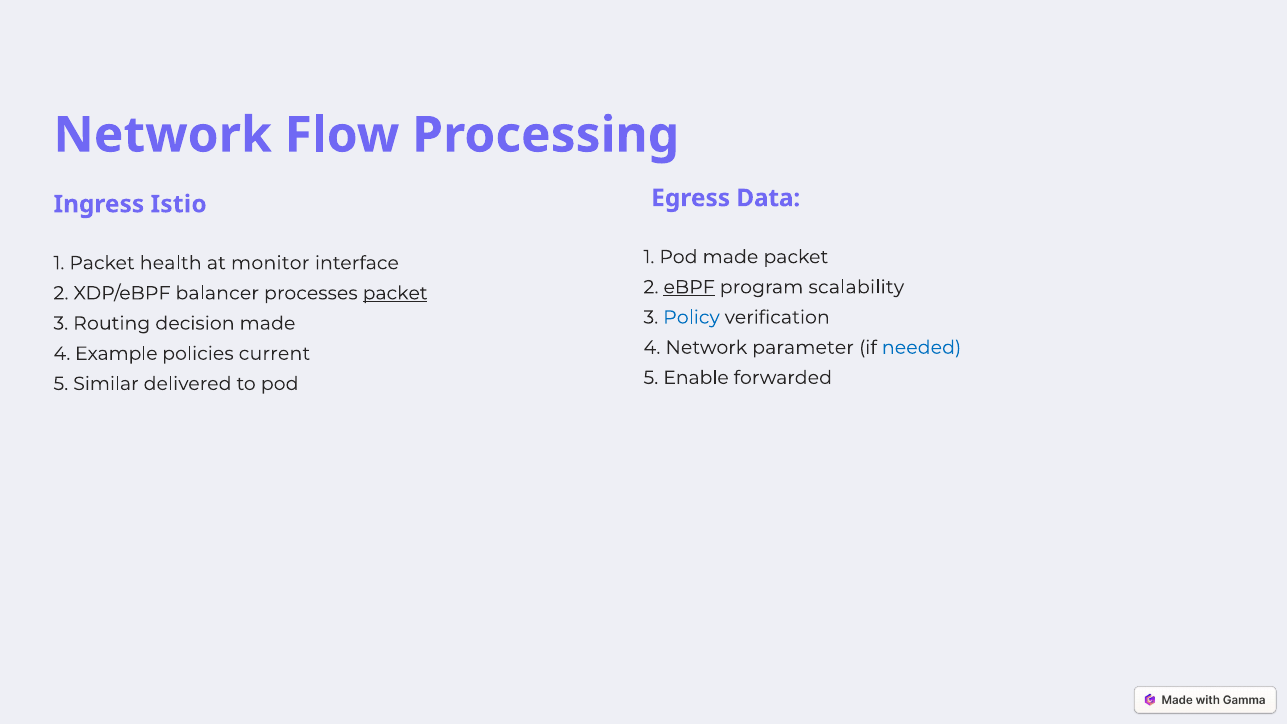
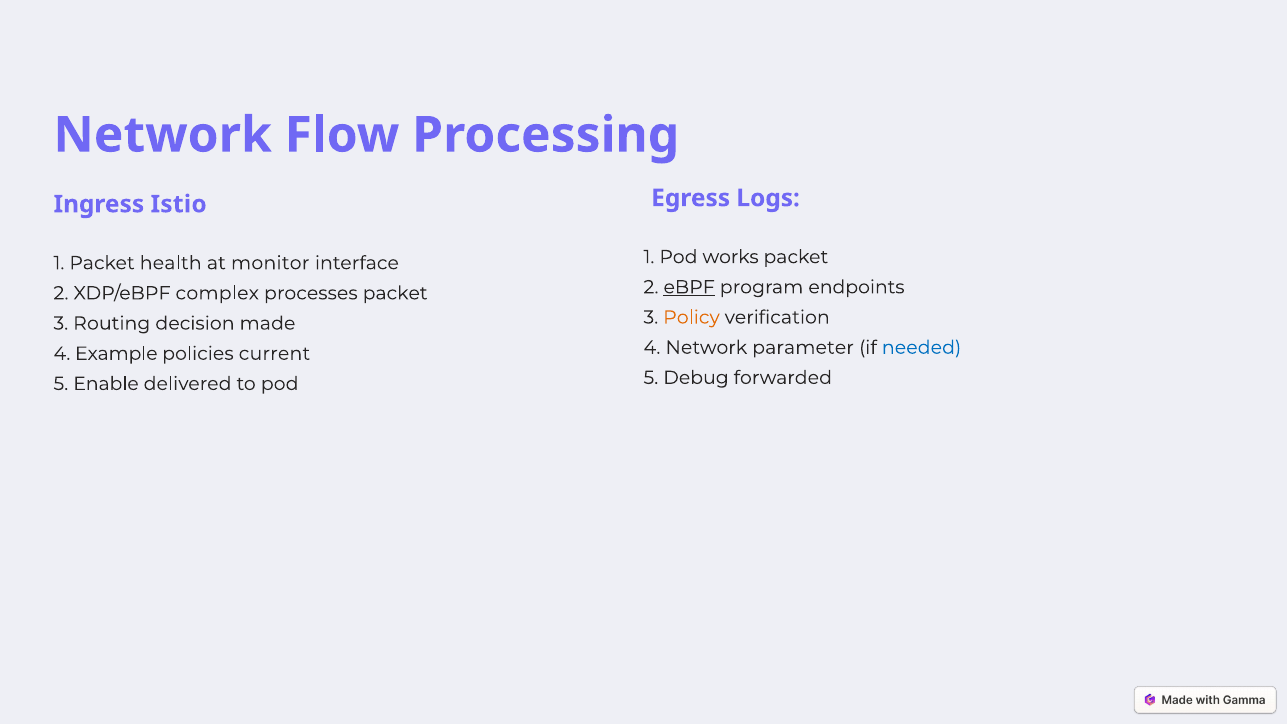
Data: Data -> Logs
Pod made: made -> works
scalability: scalability -> endpoints
balancer: balancer -> complex
packet at (395, 293) underline: present -> none
Policy colour: blue -> orange
Enable: Enable -> Debug
Similar: Similar -> Enable
